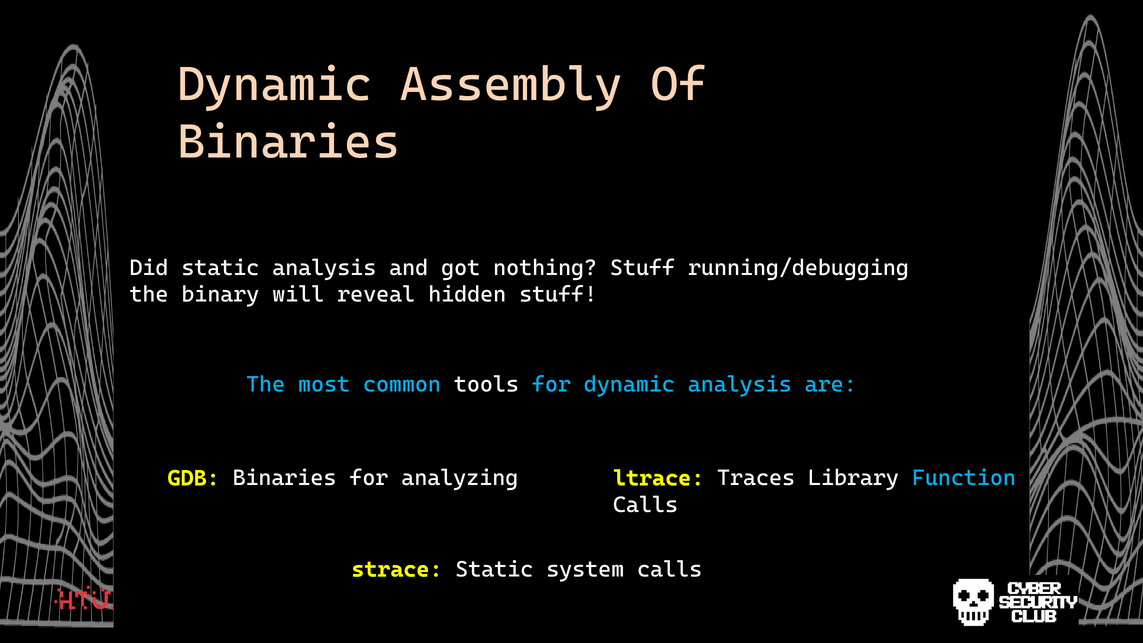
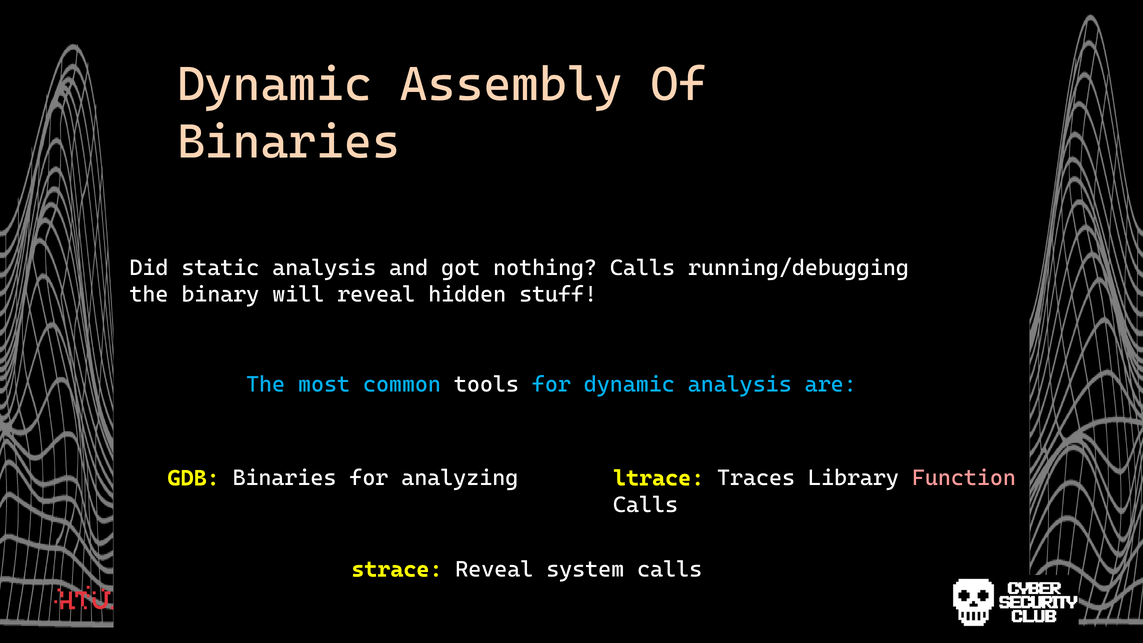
nothing Stuff: Stuff -> Calls
Function colour: light blue -> pink
strace Static: Static -> Reveal
